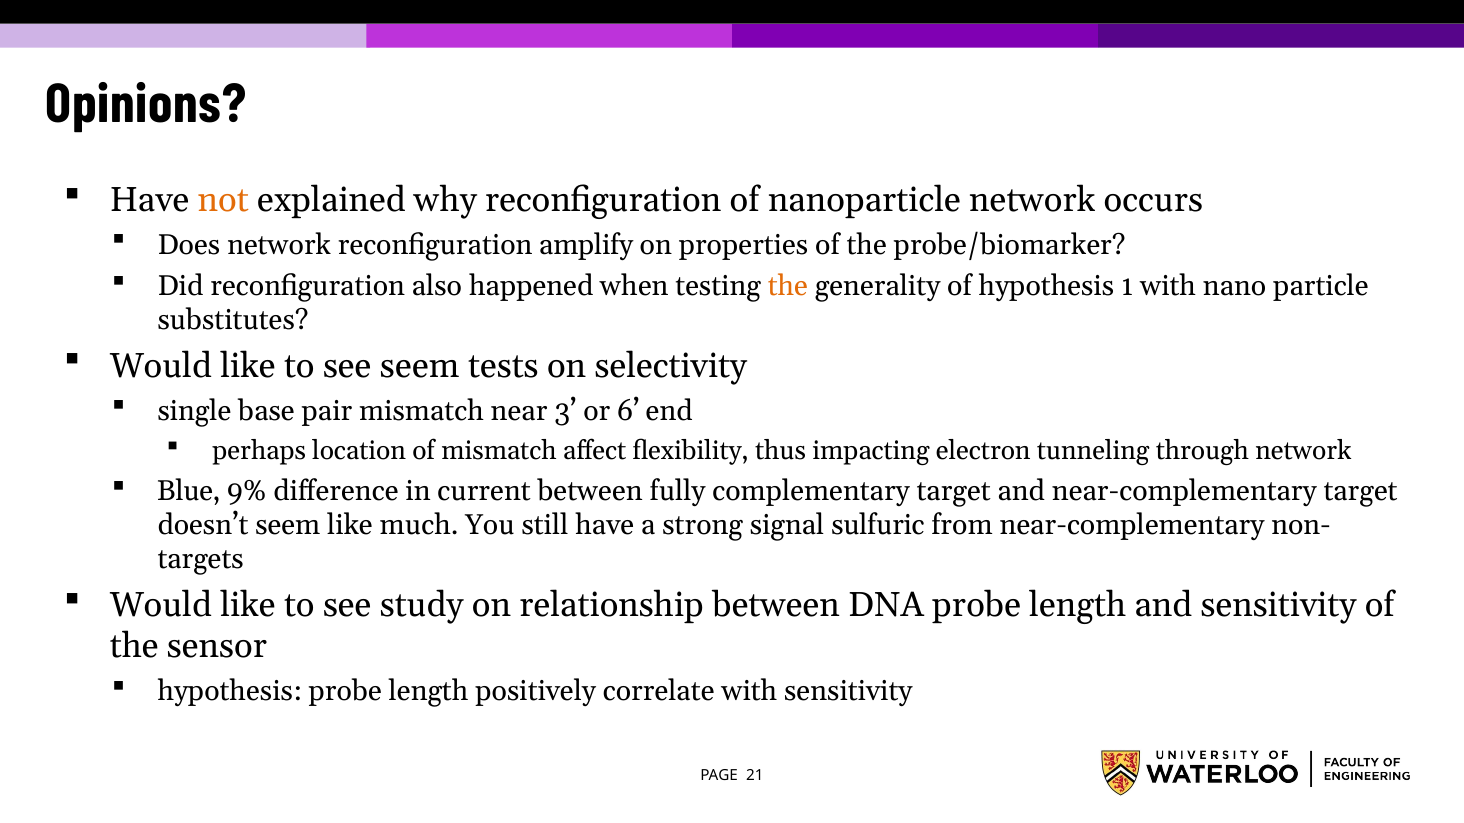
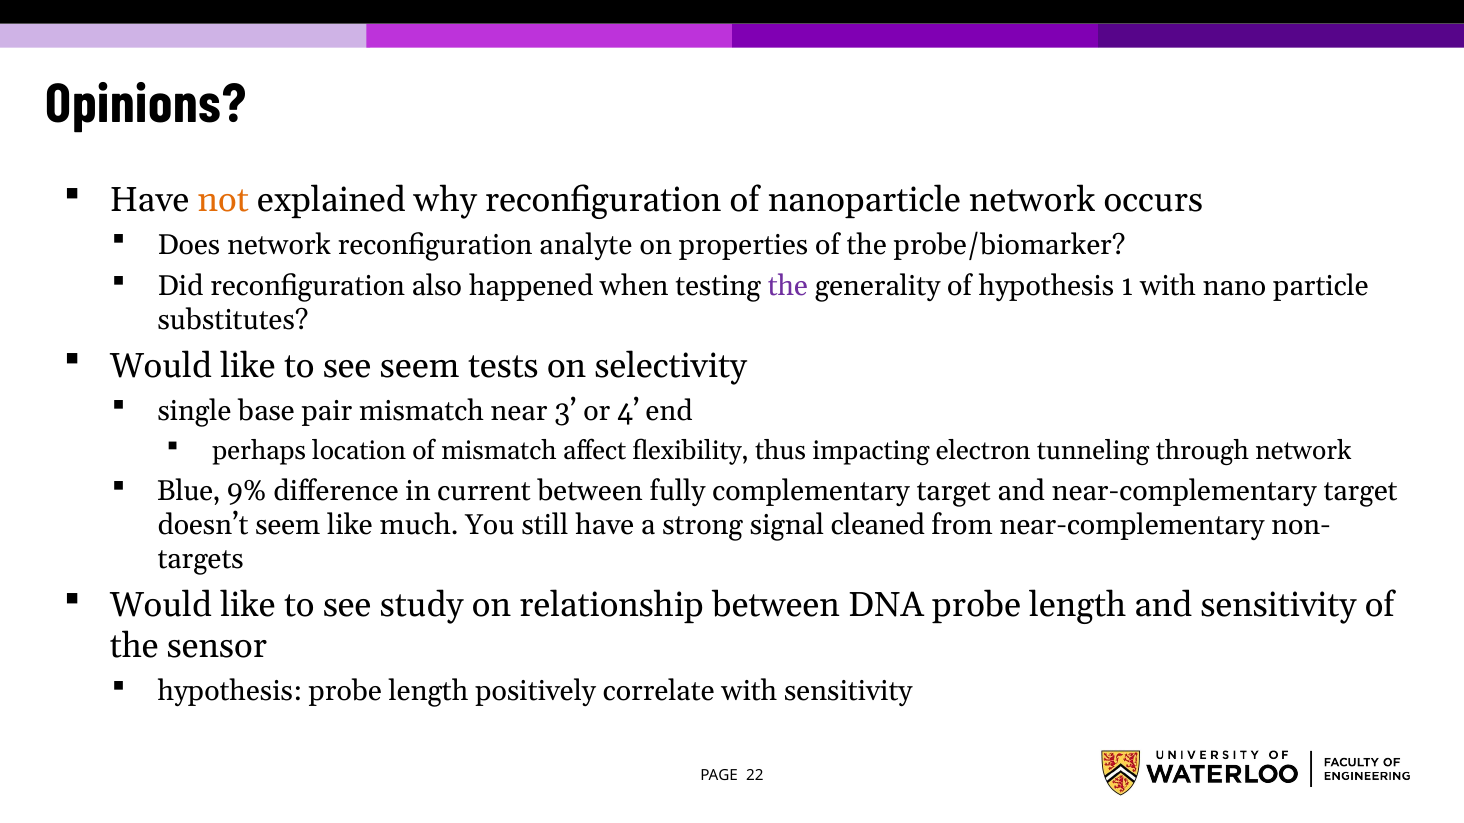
amplify: amplify -> analyte
the at (788, 286) colour: orange -> purple
6: 6 -> 4
sulfuric: sulfuric -> cleaned
21: 21 -> 22
